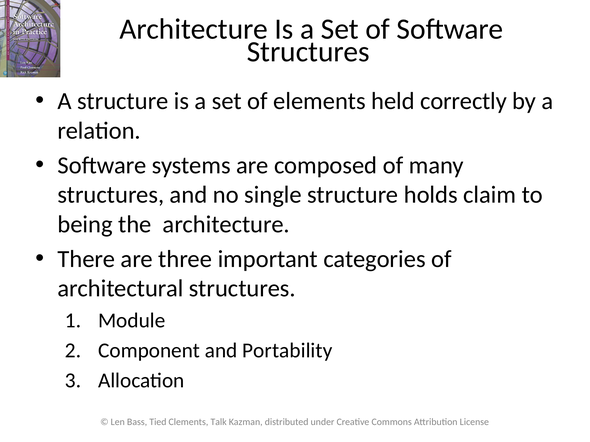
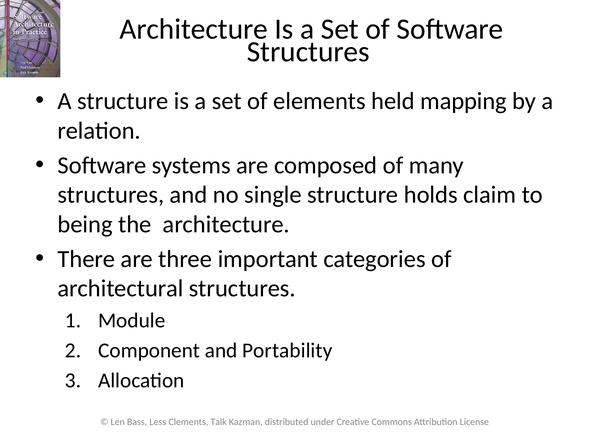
correctly: correctly -> mapping
Tied: Tied -> Less
